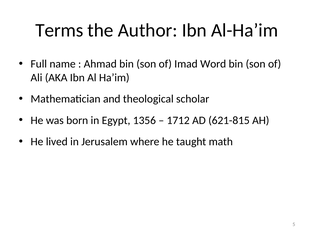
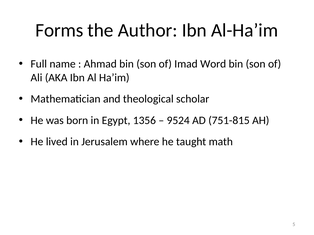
Terms: Terms -> Forms
1712: 1712 -> 9524
621-815: 621-815 -> 751-815
